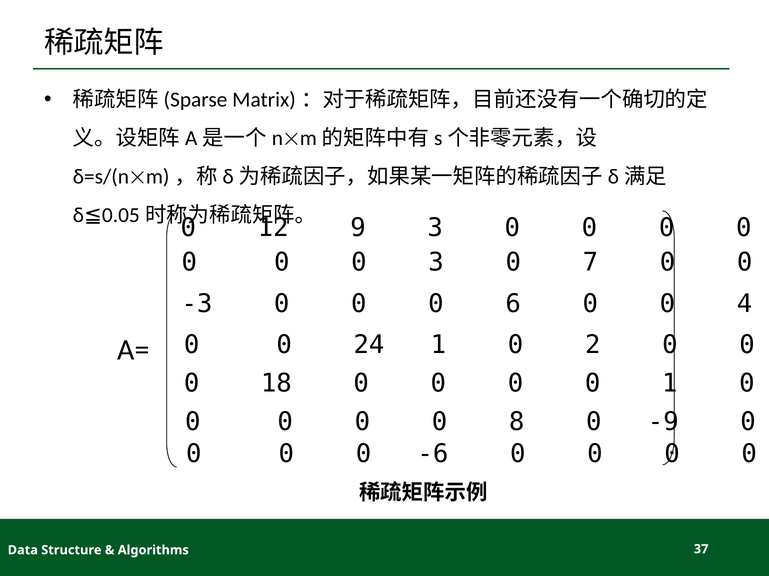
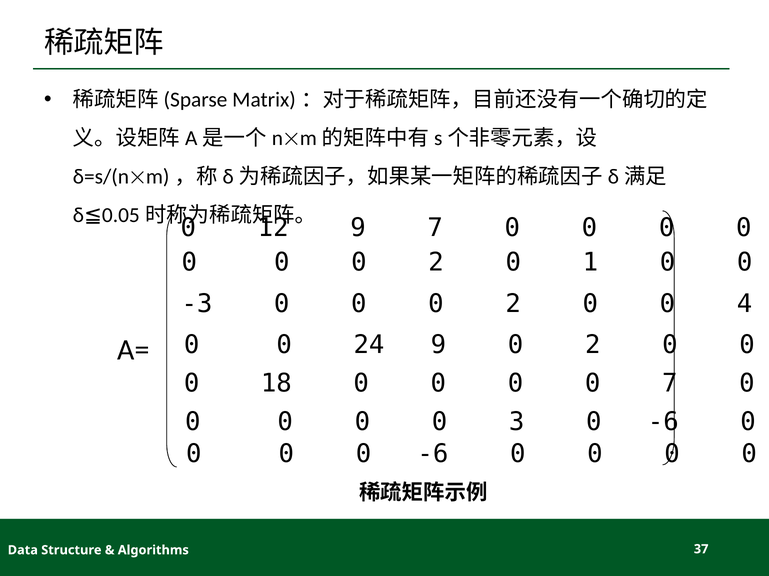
9 3: 3 -> 7
3 at (436, 263): 3 -> 2
7: 7 -> 1
6 at (513, 304): 6 -> 2
24 1: 1 -> 9
0 1: 1 -> 7
8: 8 -> 3
-9 at (663, 422): -9 -> -6
